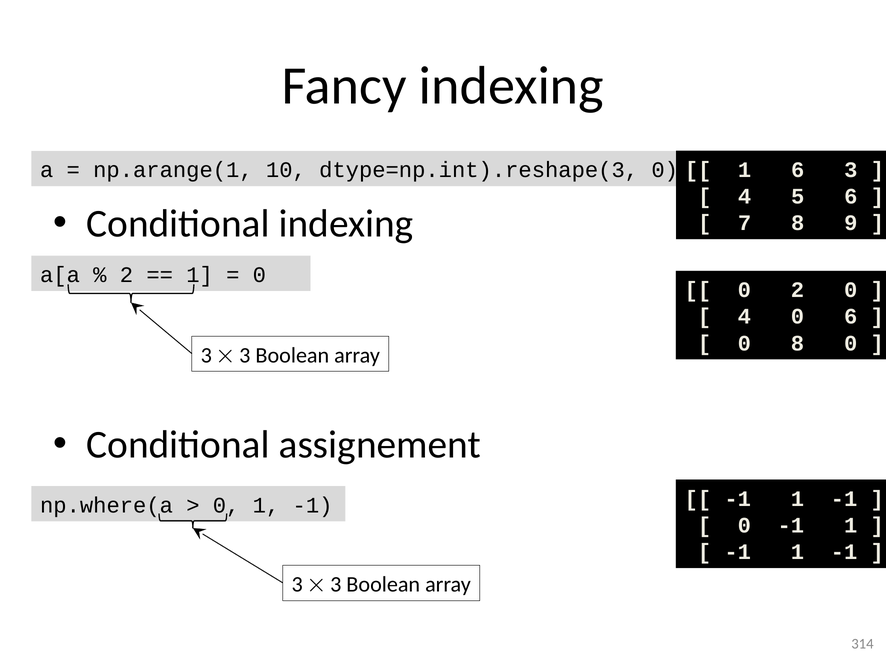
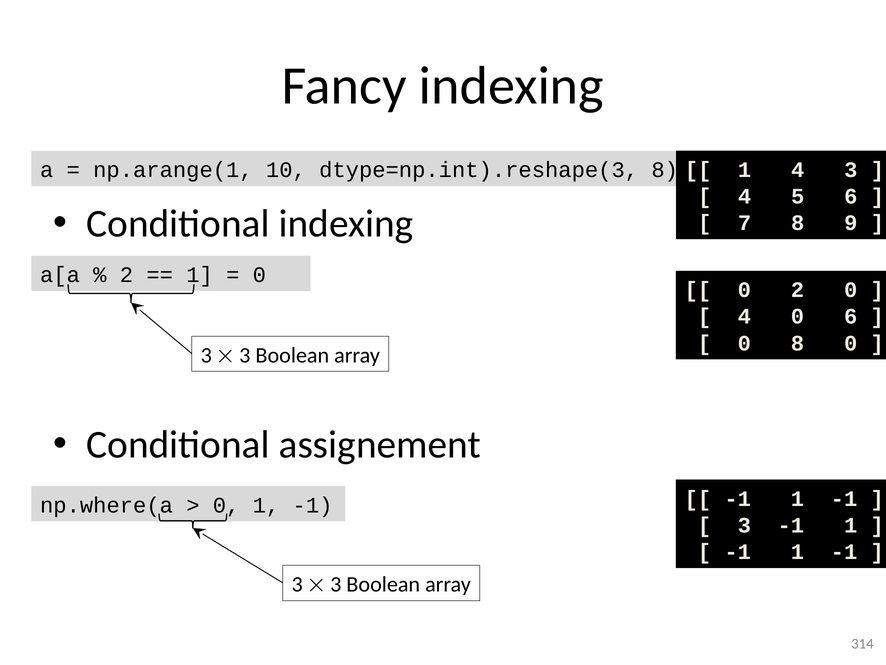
1 6: 6 -> 4
dtype=np.int).reshape(3 0: 0 -> 8
0 at (744, 525): 0 -> 3
